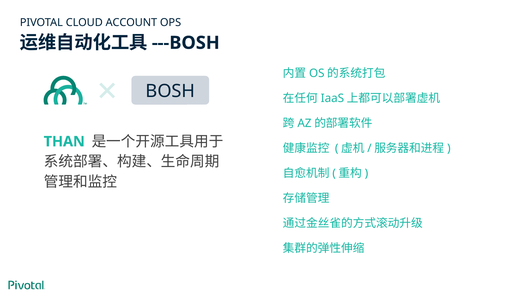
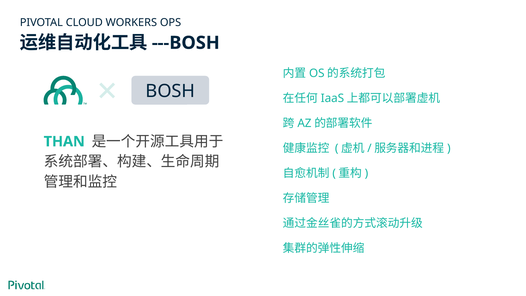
ACCOUNT: ACCOUNT -> WORKERS
